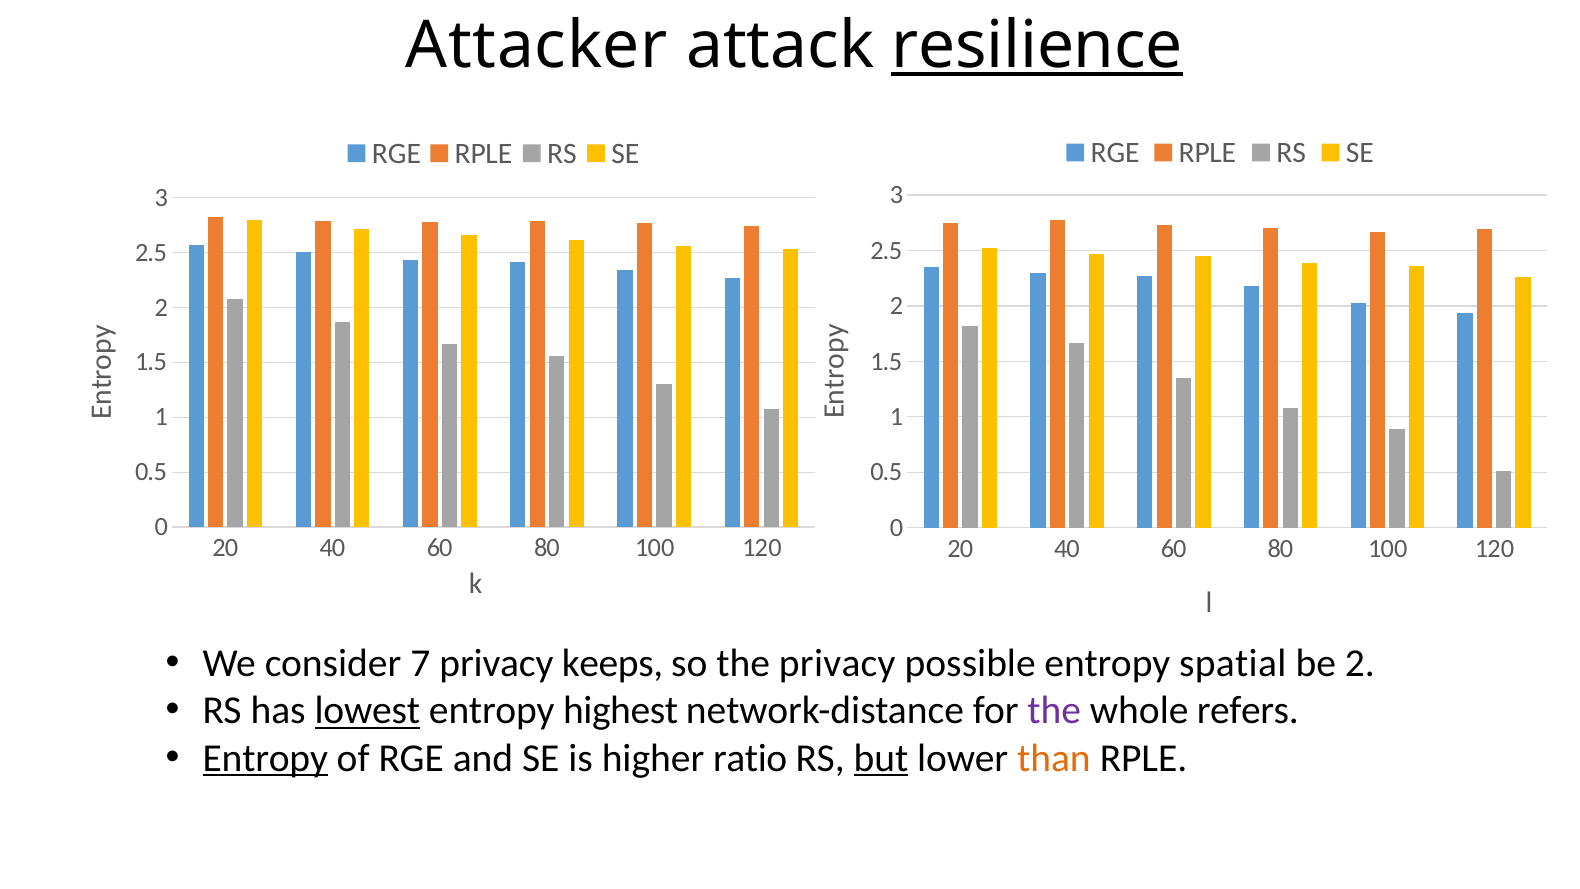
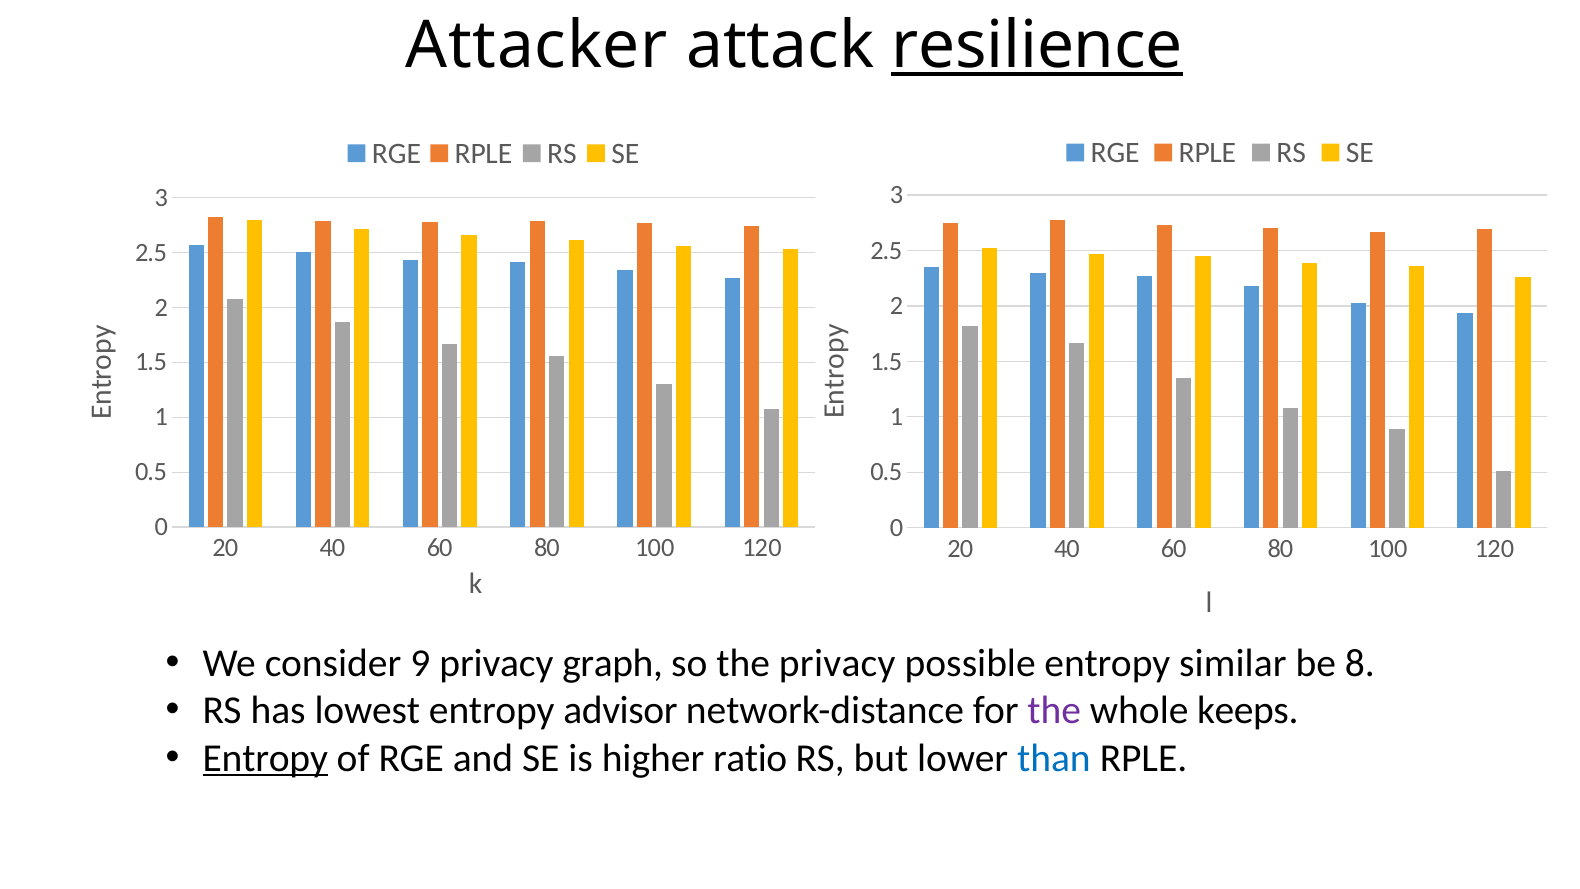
7: 7 -> 9
keeps: keeps -> graph
spatial: spatial -> similar
be 2: 2 -> 8
lowest underline: present -> none
highest: highest -> advisor
refers: refers -> keeps
but underline: present -> none
than colour: orange -> blue
